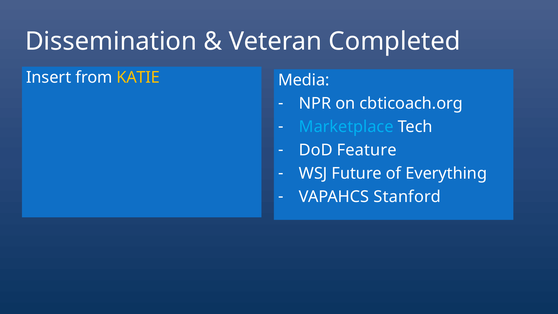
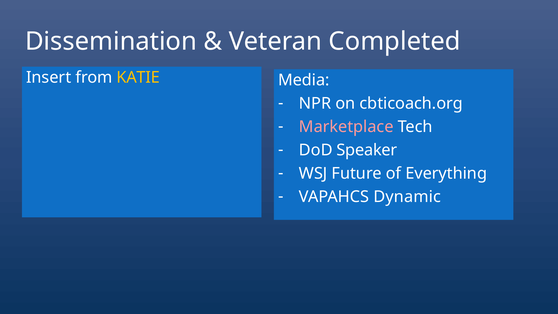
Marketplace colour: light blue -> pink
Feature: Feature -> Speaker
Stanford: Stanford -> Dynamic
